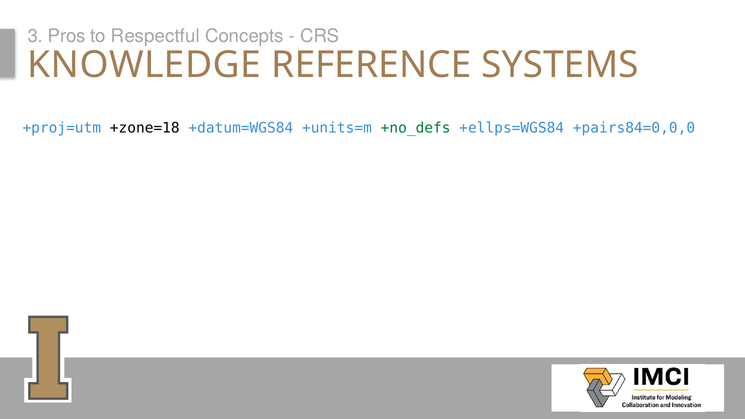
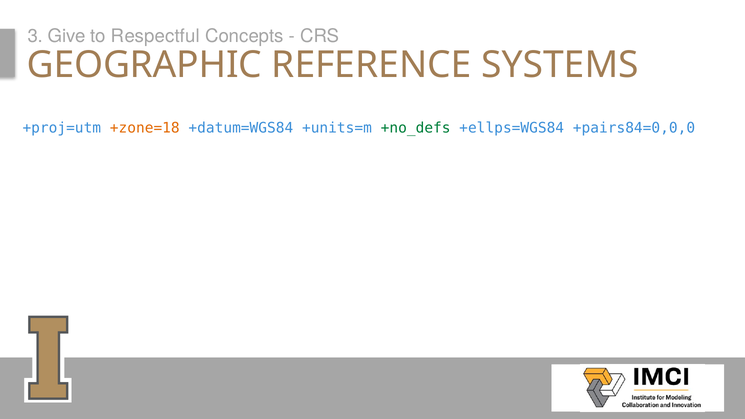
Pros: Pros -> Give
KNOWLEDGE: KNOWLEDGE -> GEOGRAPHIC
+zone=18 colour: black -> orange
